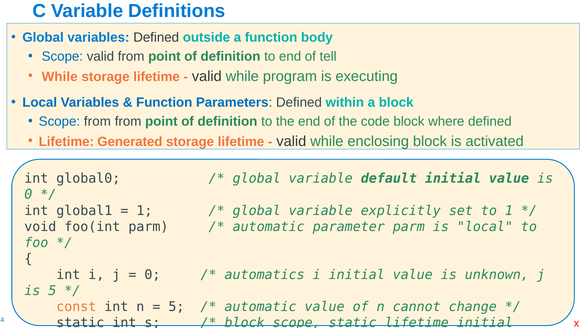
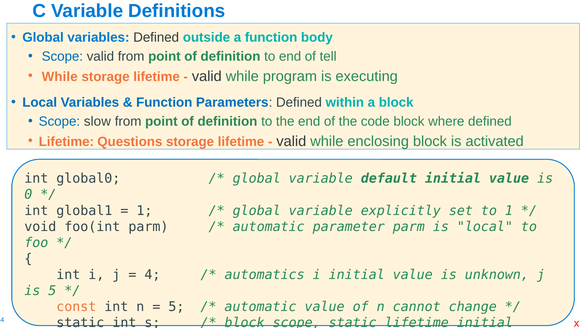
Scope from: from -> slow
Generated: Generated -> Questions
0 at (152, 274): 0 -> 4
